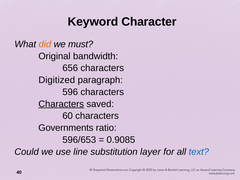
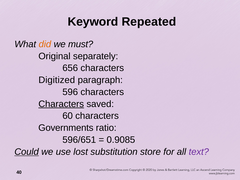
Character: Character -> Repeated
bandwidth: bandwidth -> separately
596/653: 596/653 -> 596/651
Could underline: none -> present
line: line -> lost
layer: layer -> store
text colour: blue -> purple
